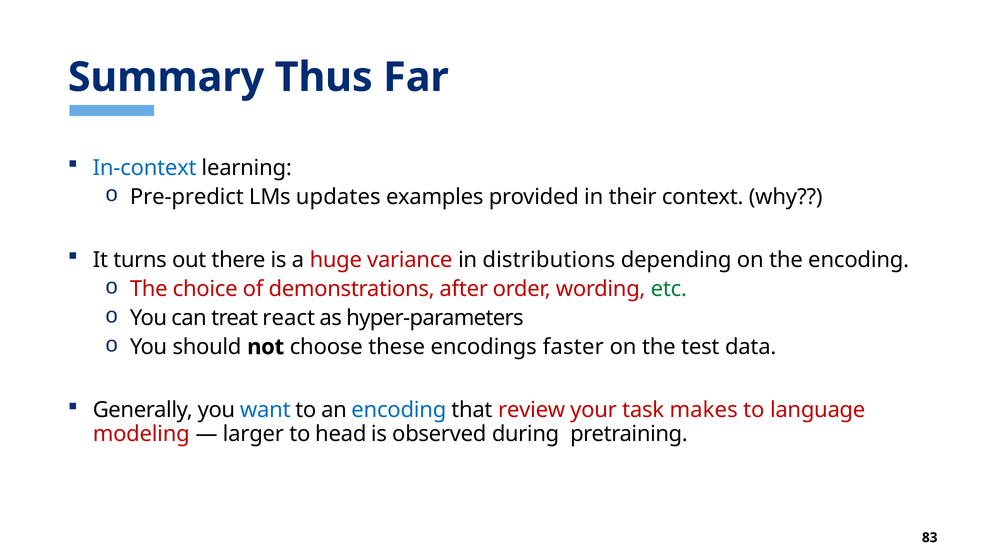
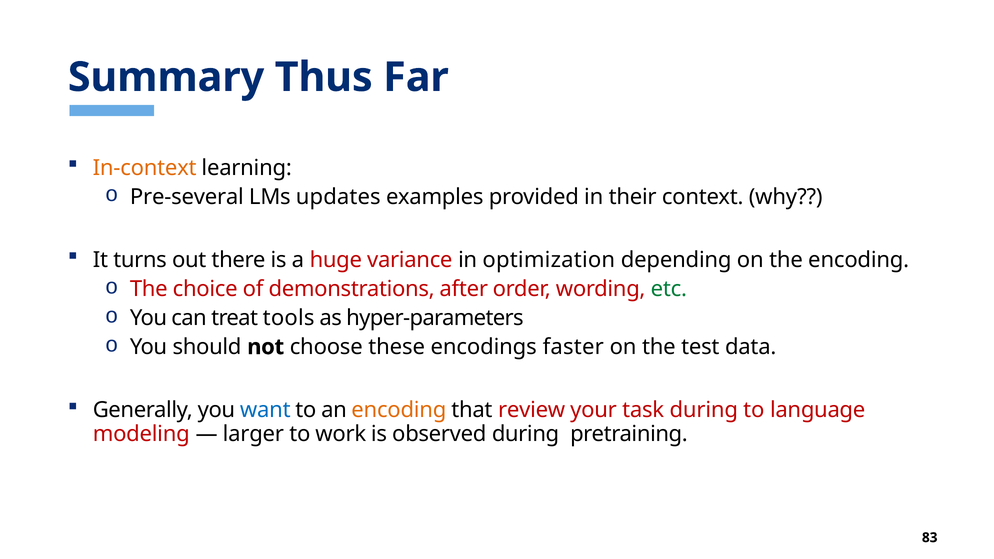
In-context colour: blue -> orange
Pre-predict: Pre-predict -> Pre-several
distributions: distributions -> optimization
react: react -> tools
encoding at (399, 410) colour: blue -> orange
task makes: makes -> during
head: head -> work
